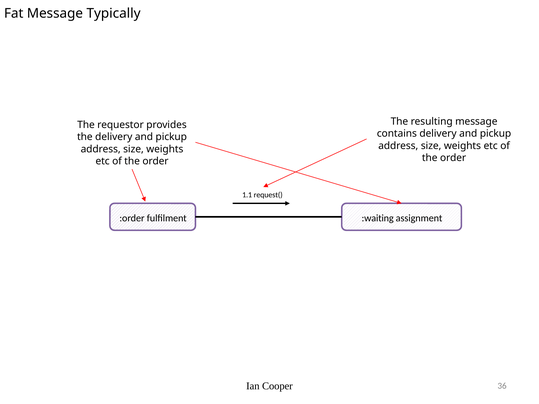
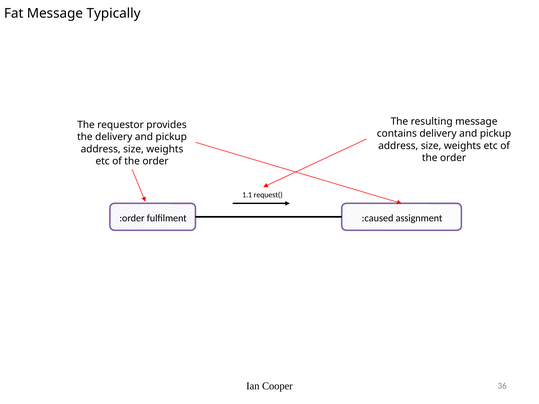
:waiting: :waiting -> :caused
